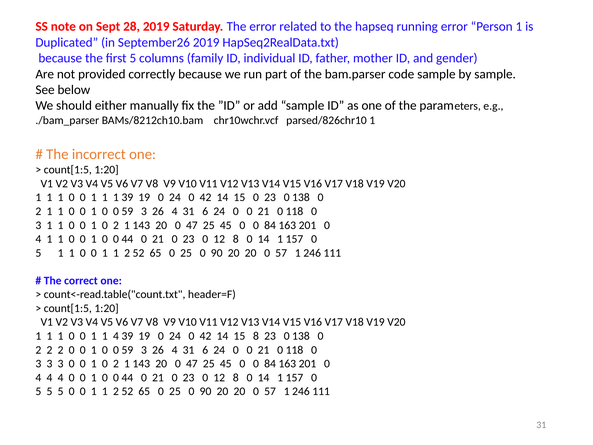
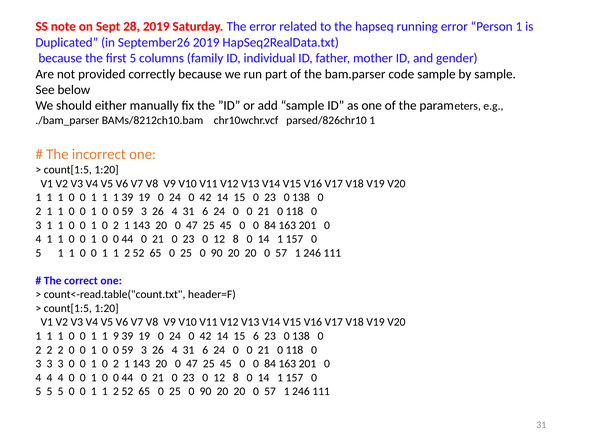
1 4: 4 -> 9
15 8: 8 -> 6
